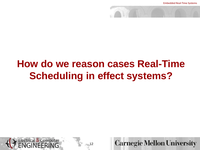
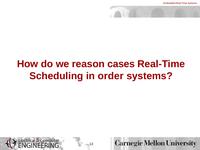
effect: effect -> order
